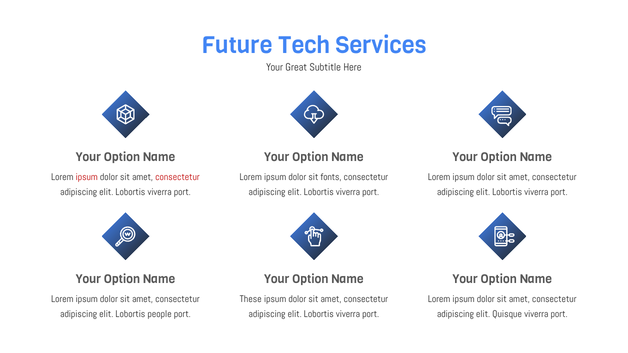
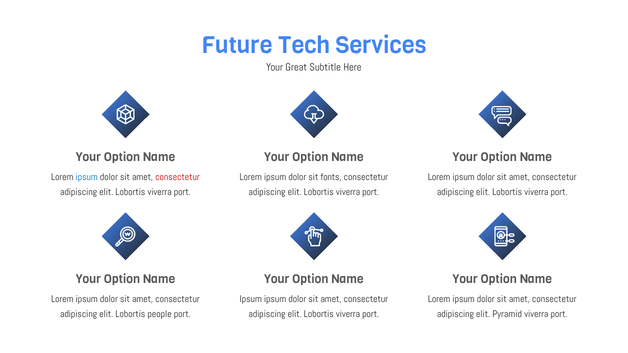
ipsum at (87, 177) colour: red -> blue
These at (251, 299): These -> Ipsum
Quisque: Quisque -> Pyramid
